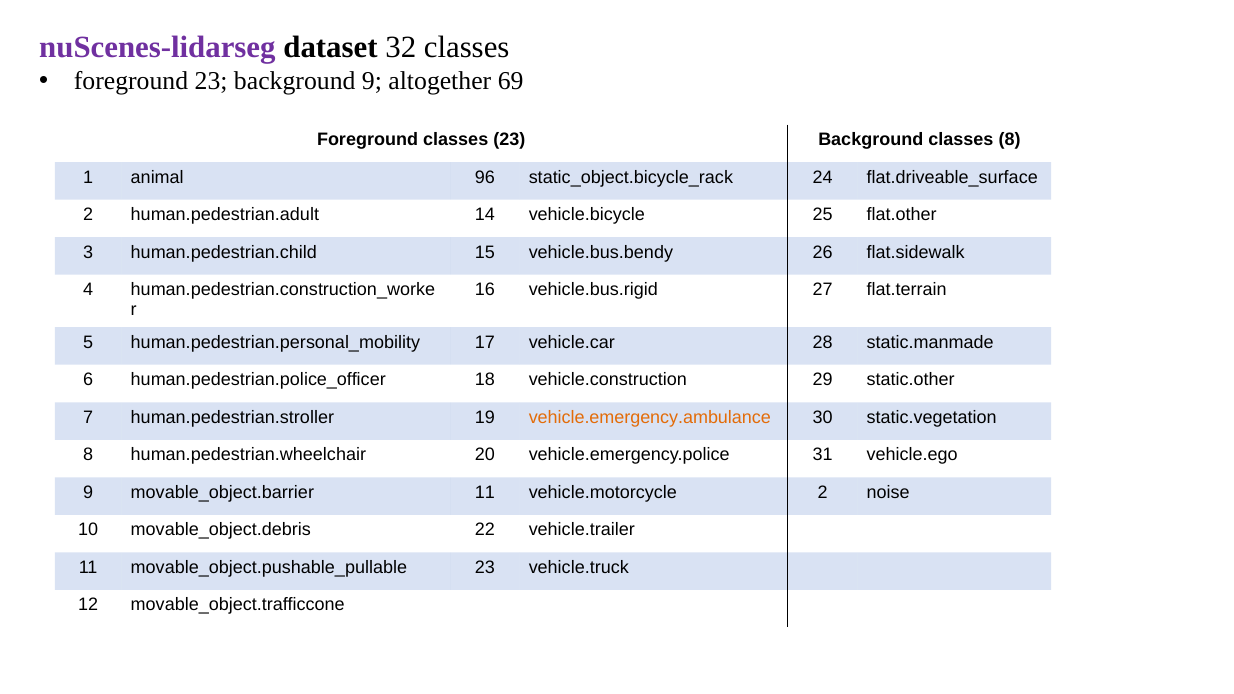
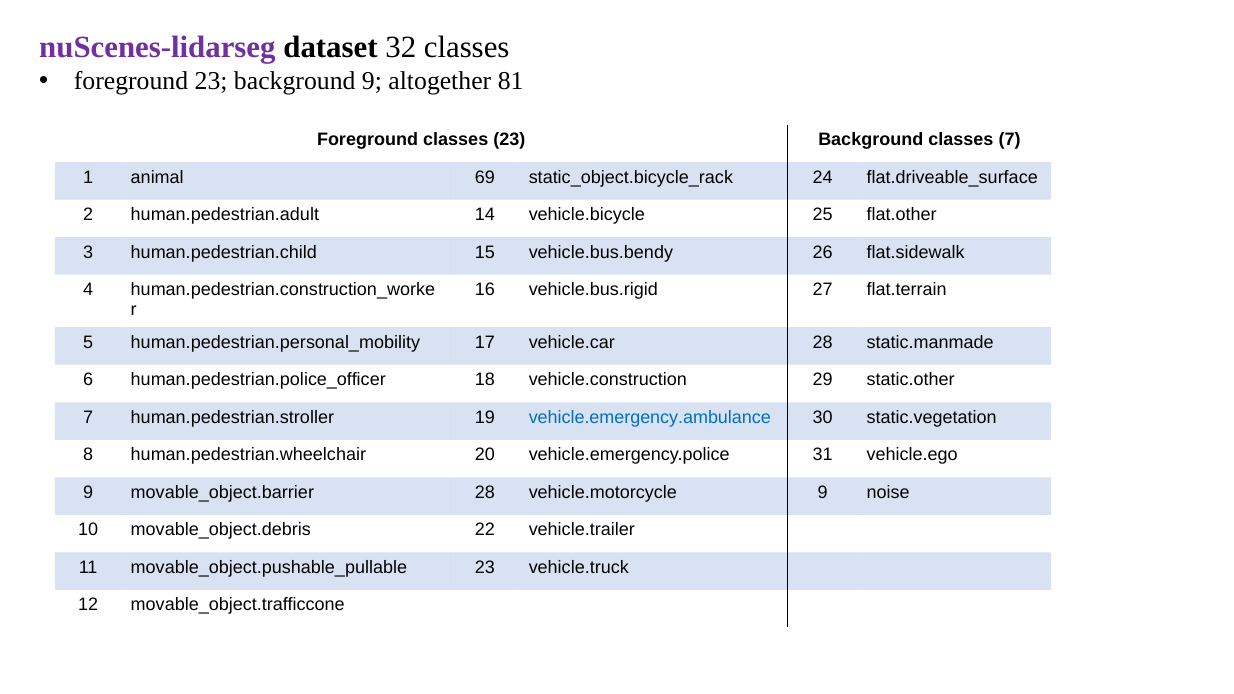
69: 69 -> 81
classes 8: 8 -> 7
96: 96 -> 69
vehicle.emergency.ambulance colour: orange -> blue
11 at (485, 492): 11 -> 28
vehicle.motorcycle 2: 2 -> 9
